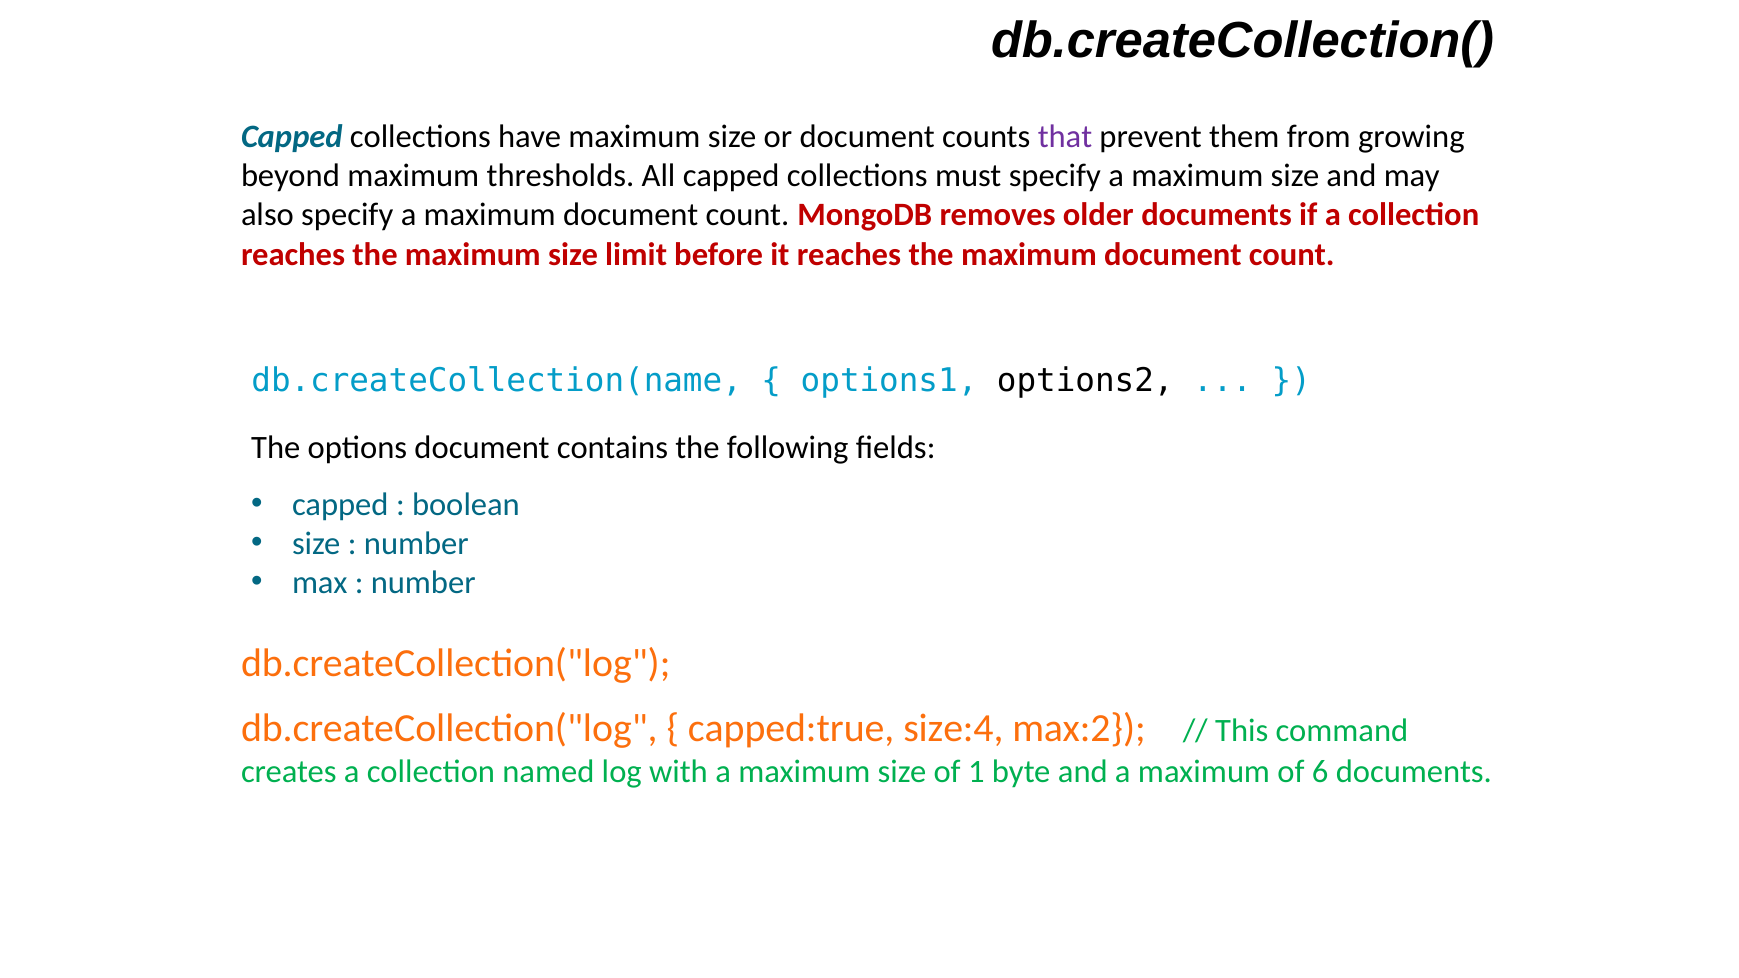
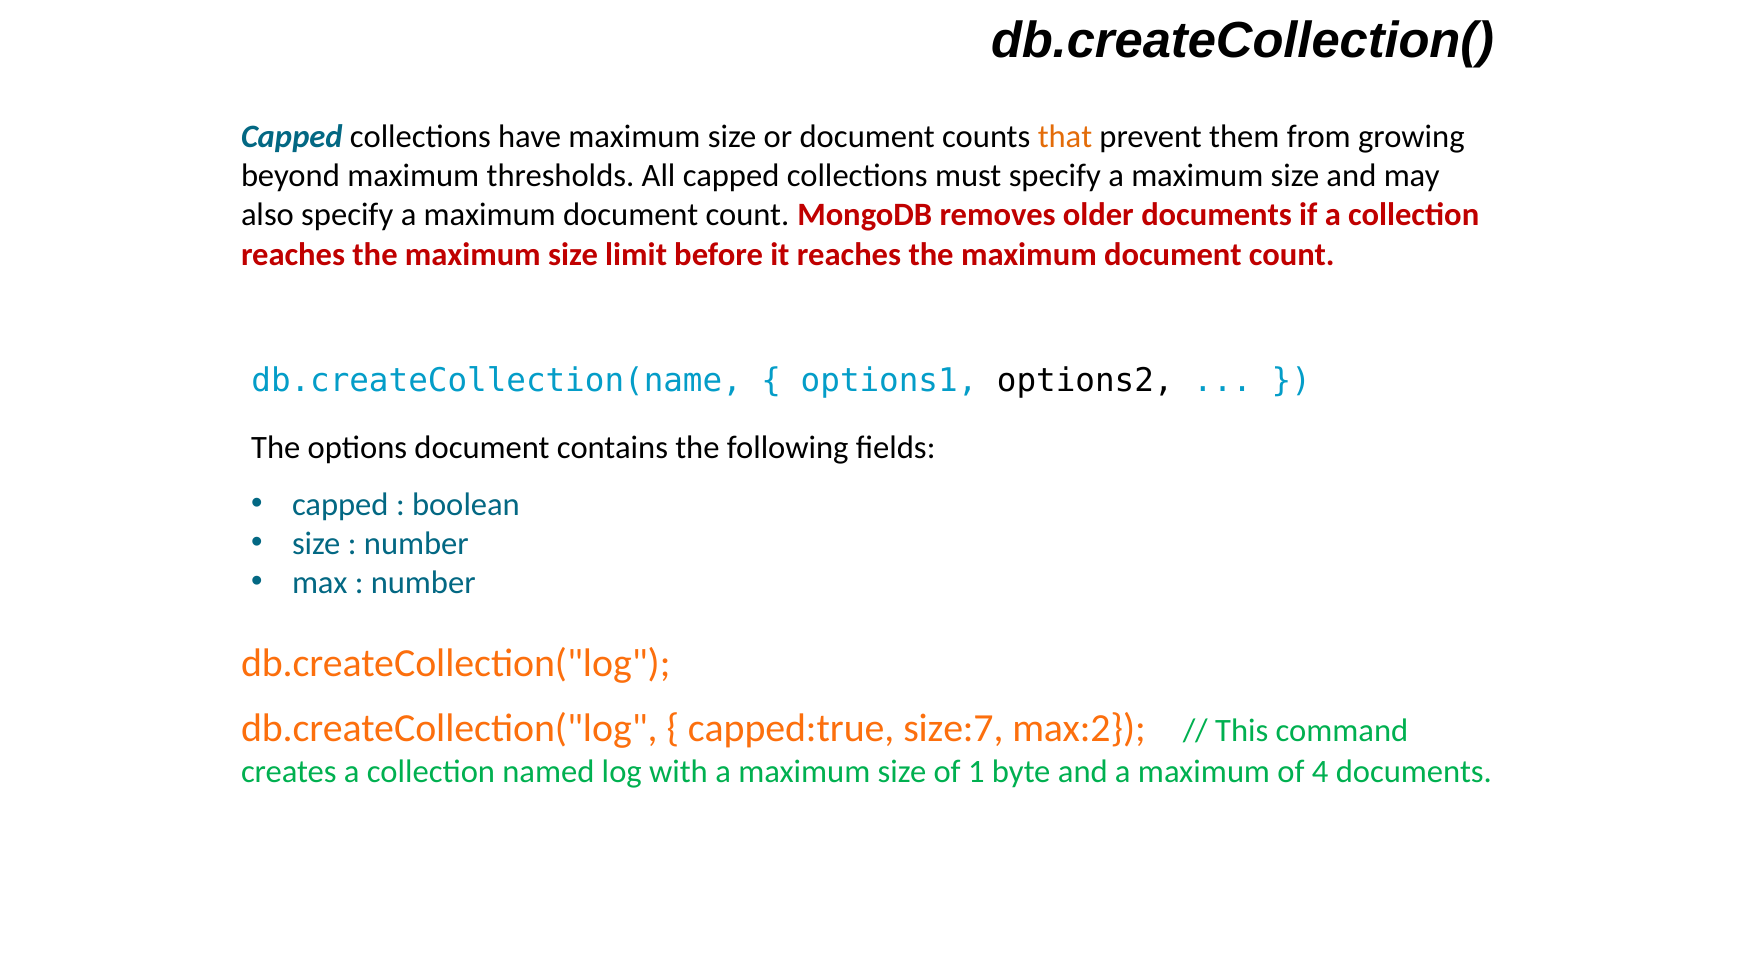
that colour: purple -> orange
size:4: size:4 -> size:7
6: 6 -> 4
